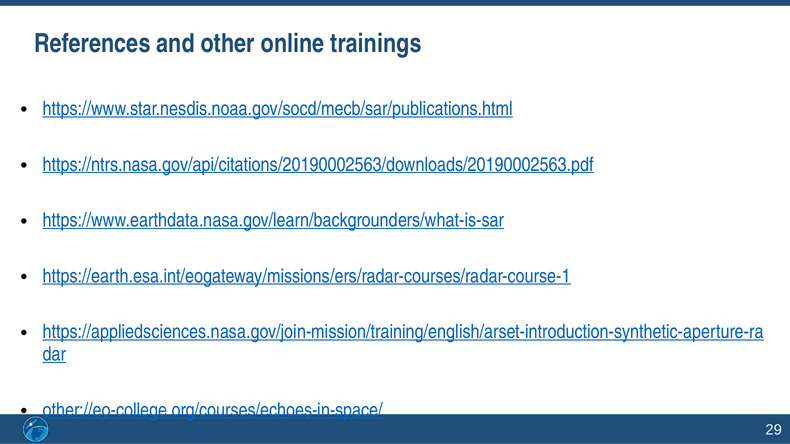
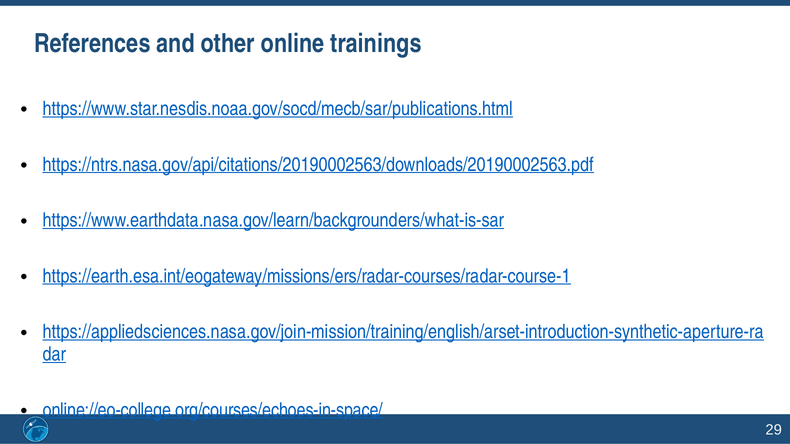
other://eo-college.org/courses/echoes-in-space/: other://eo-college.org/courses/echoes-in-space/ -> online://eo-college.org/courses/echoes-in-space/
